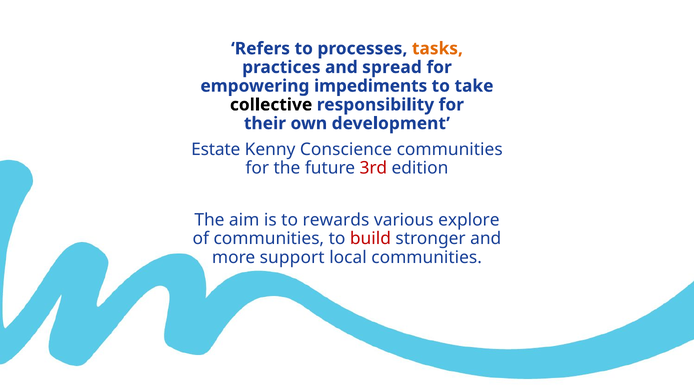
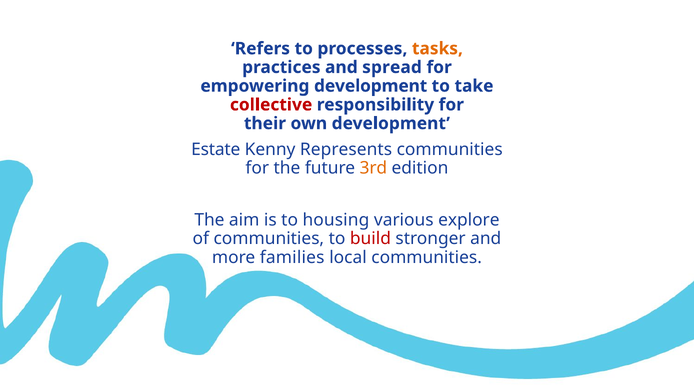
empowering impediments: impediments -> development
collective colour: black -> red
Conscience: Conscience -> Represents
3rd colour: red -> orange
rewards: rewards -> housing
support: support -> families
